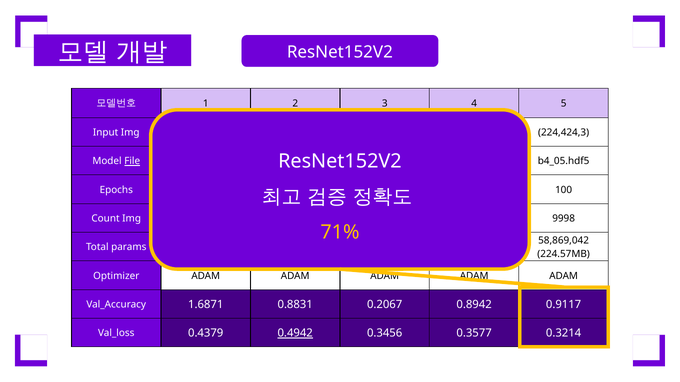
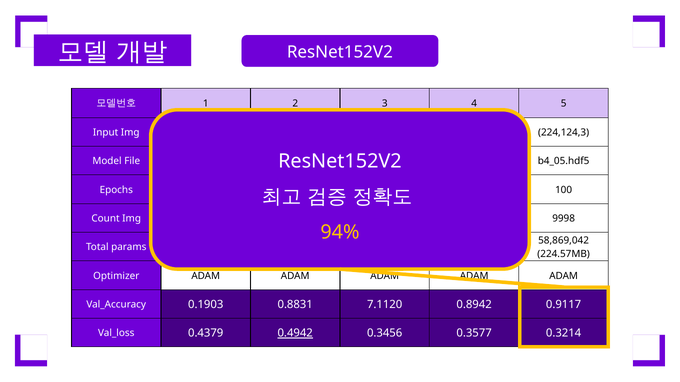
224,424,3: 224,424,3 -> 224,124,3
File underline: present -> none
71%: 71% -> 94%
1.6871: 1.6871 -> 0.1903
0.2067: 0.2067 -> 7.1120
